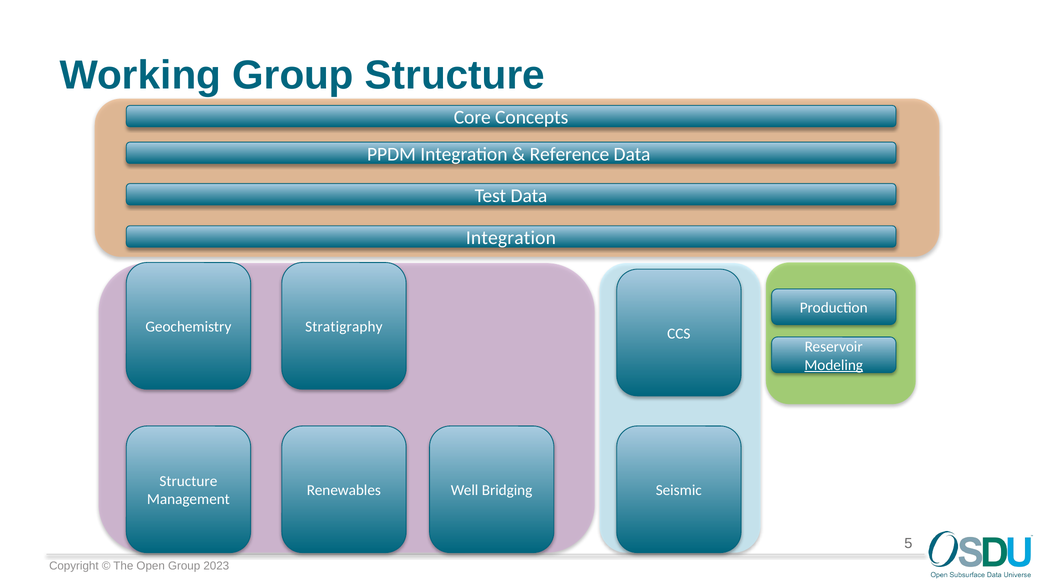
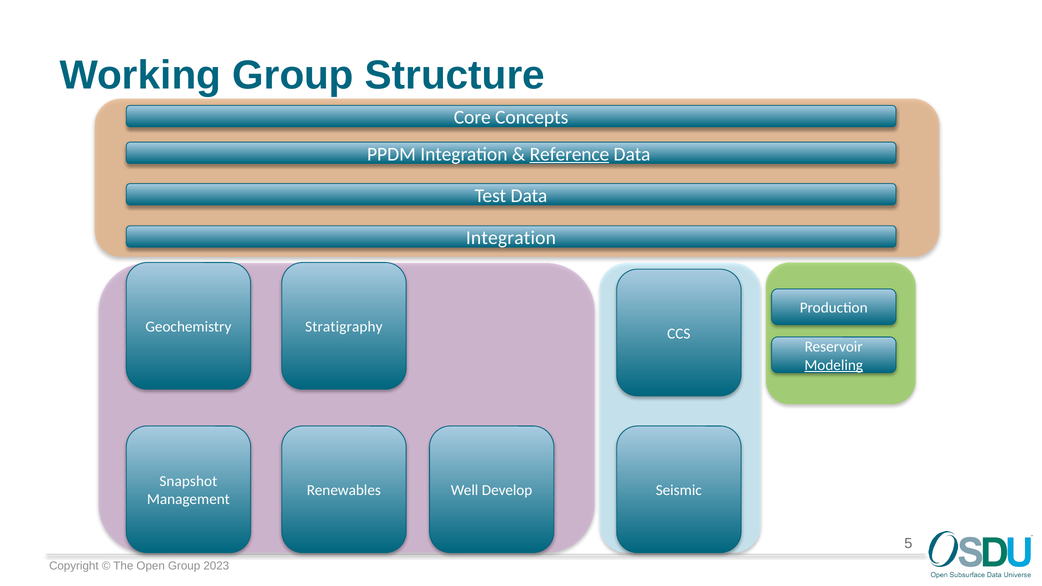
Reference underline: none -> present
Structure at (188, 481): Structure -> Snapshot
Bridging: Bridging -> Develop
